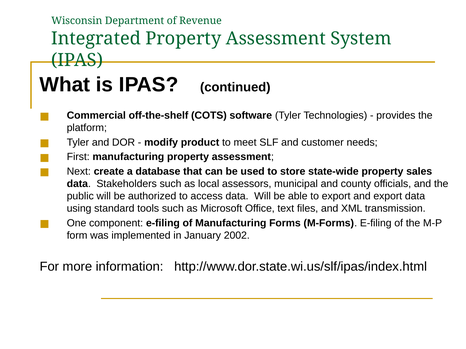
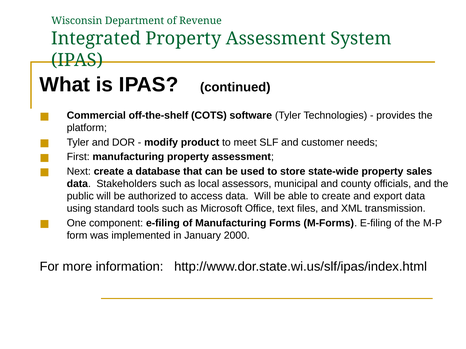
to export: export -> create
2002: 2002 -> 2000
